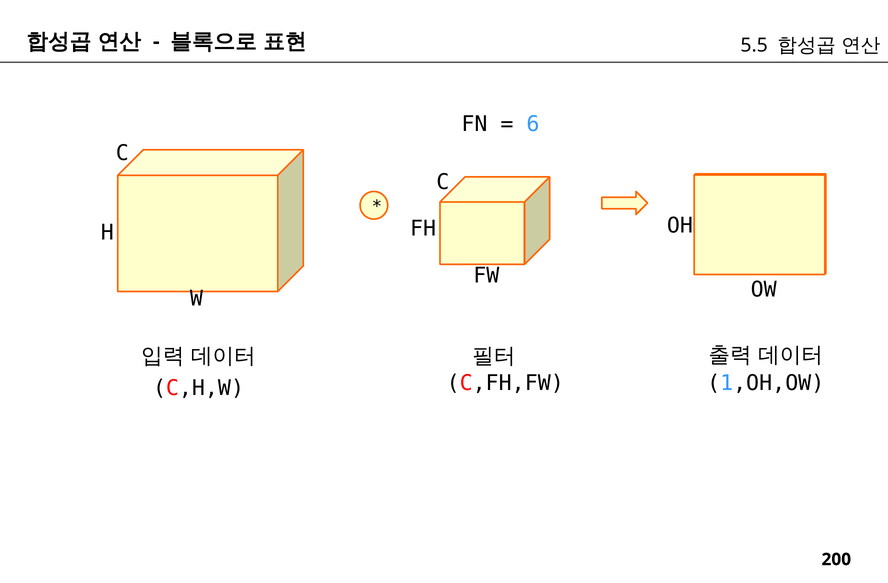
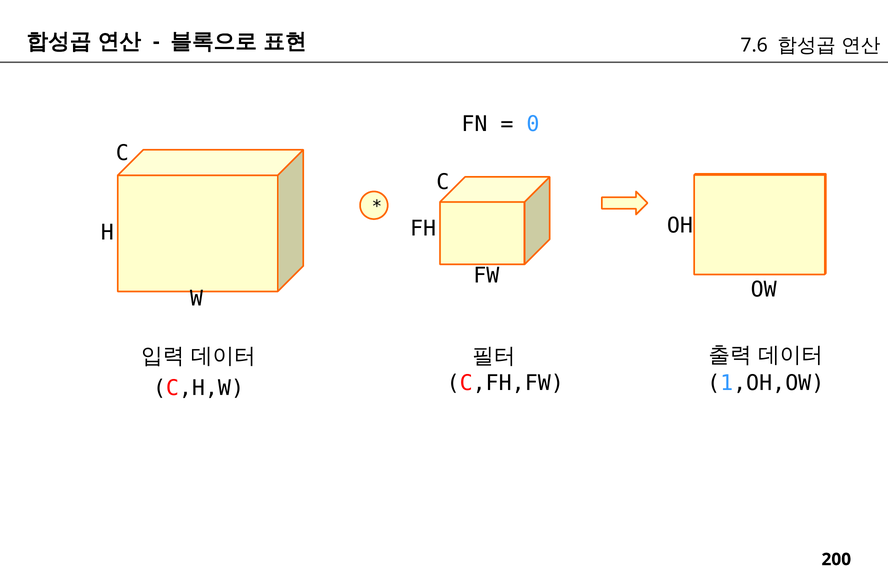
5.5: 5.5 -> 7.6
6: 6 -> 0
